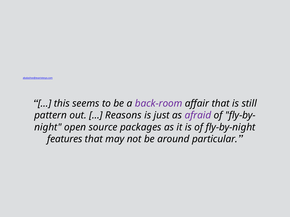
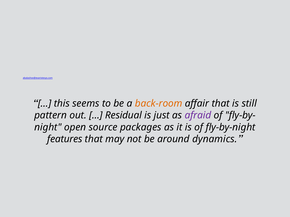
back-room colour: purple -> orange
Reasons: Reasons -> Residual
particular: particular -> dynamics
